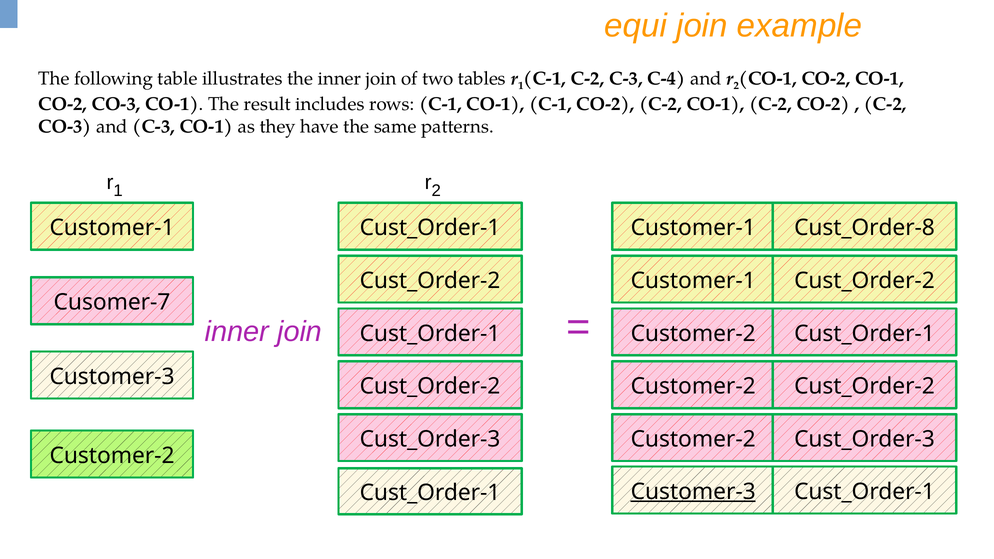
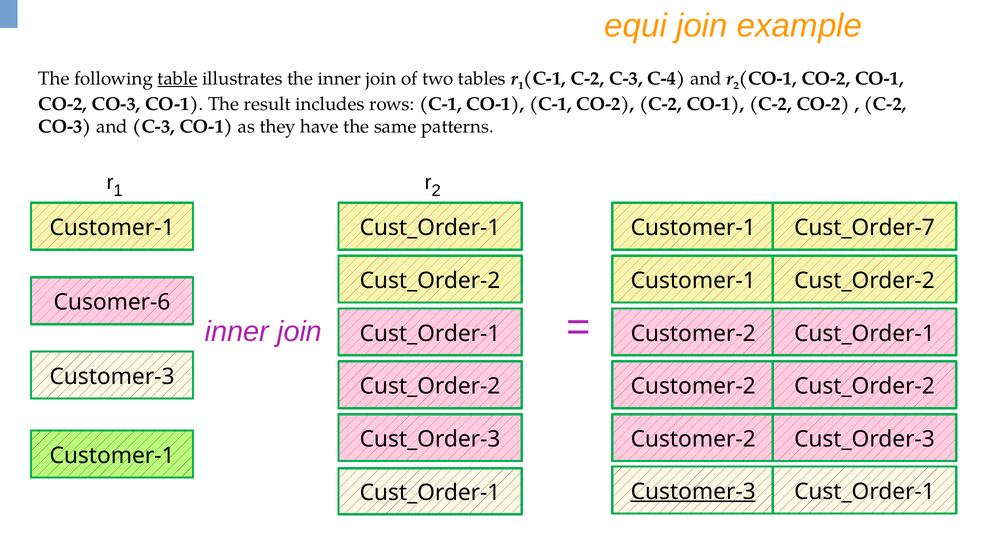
table underline: none -> present
Cust_Order-8: Cust_Order-8 -> Cust_Order-7
Cusomer-7: Cusomer-7 -> Cusomer-6
Customer-2 at (112, 456): Customer-2 -> Customer-1
